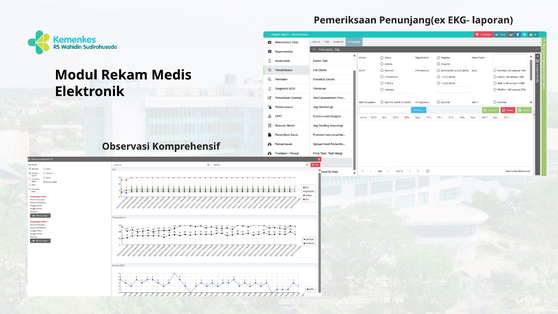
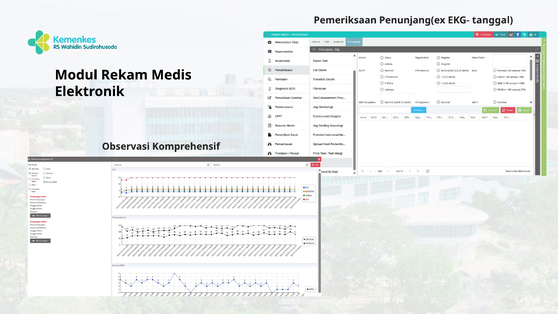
laporan: laporan -> tanggal
